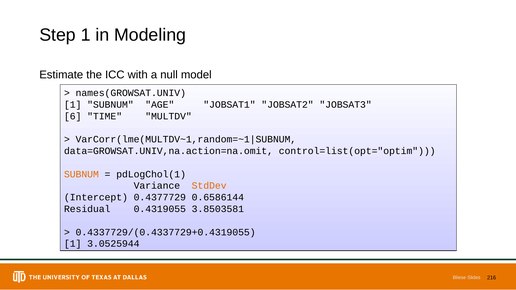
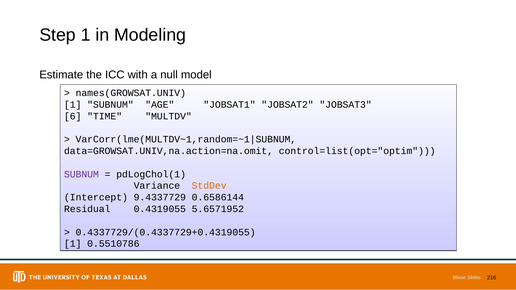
SUBNUM at (81, 174) colour: orange -> purple
0.4377729: 0.4377729 -> 9.4337729
3.8503581: 3.8503581 -> 5.6571952
3.0525944: 3.0525944 -> 0.5510786
